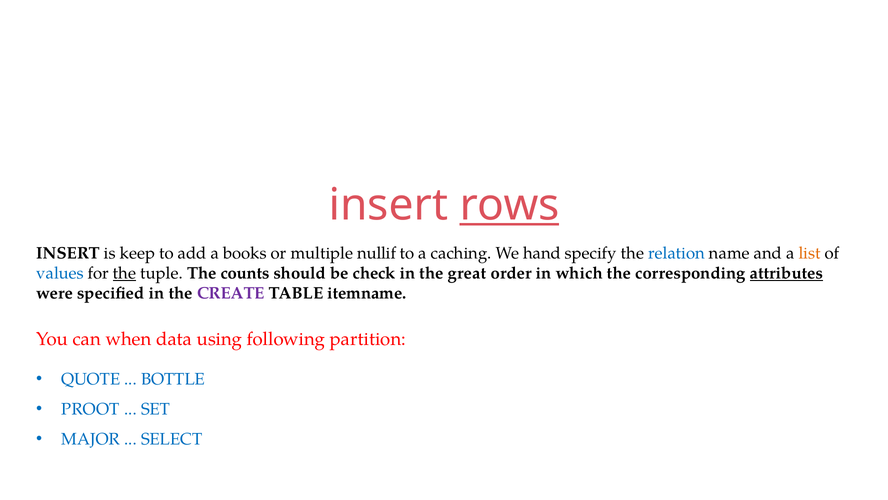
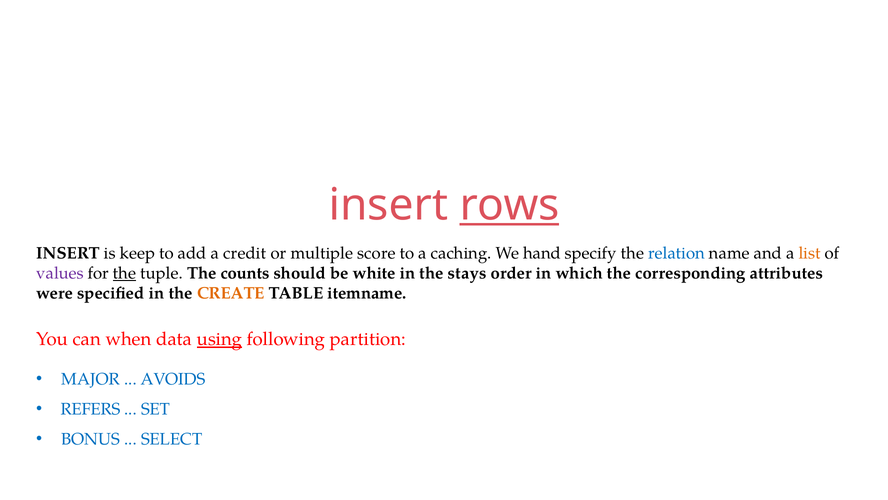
books: books -> credit
nullif: nullif -> score
values colour: blue -> purple
check: check -> white
great: great -> stays
attributes underline: present -> none
CREATE colour: purple -> orange
using underline: none -> present
QUOTE: QUOTE -> MAJOR
BOTTLE: BOTTLE -> AVOIDS
PROOT: PROOT -> REFERS
MAJOR: MAJOR -> BONUS
